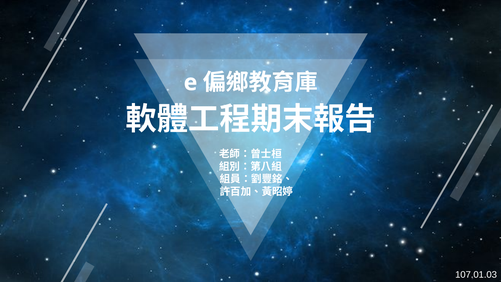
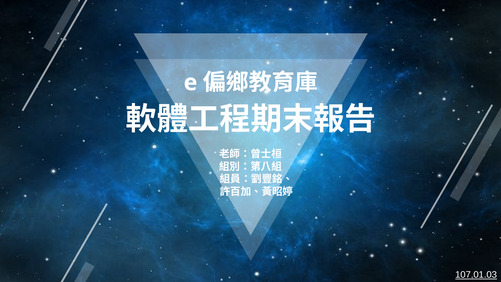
107.01.03 underline: none -> present
